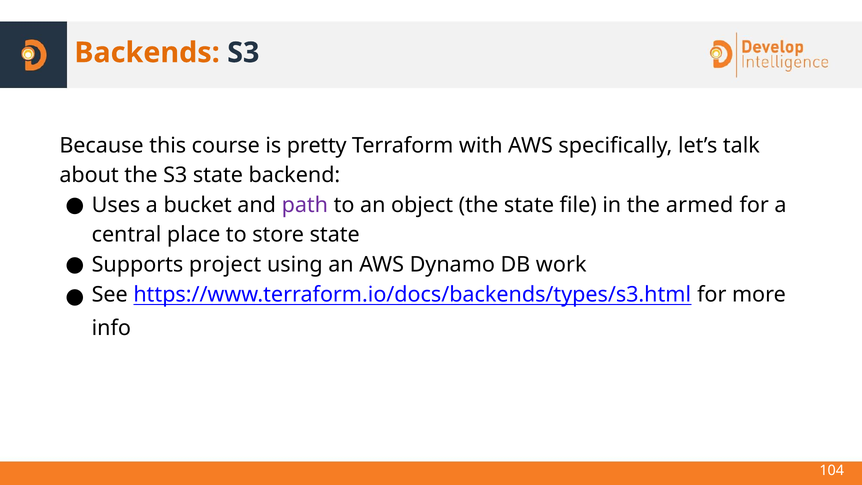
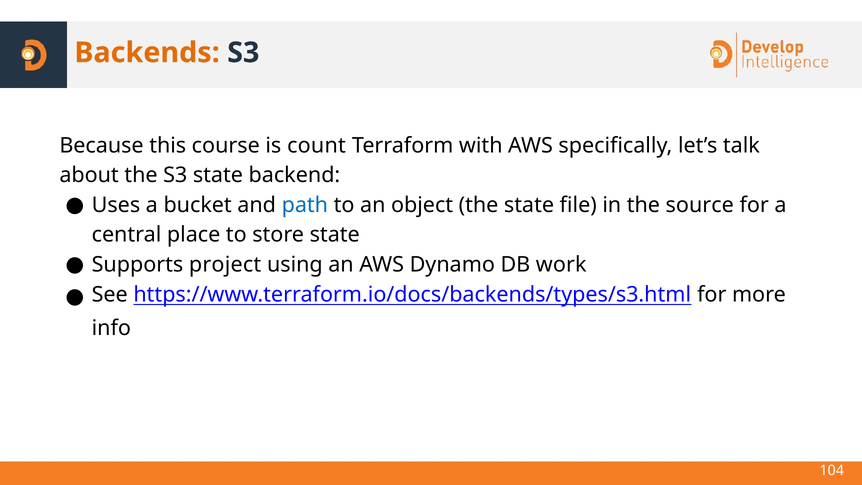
pretty: pretty -> count
path colour: purple -> blue
armed: armed -> source
